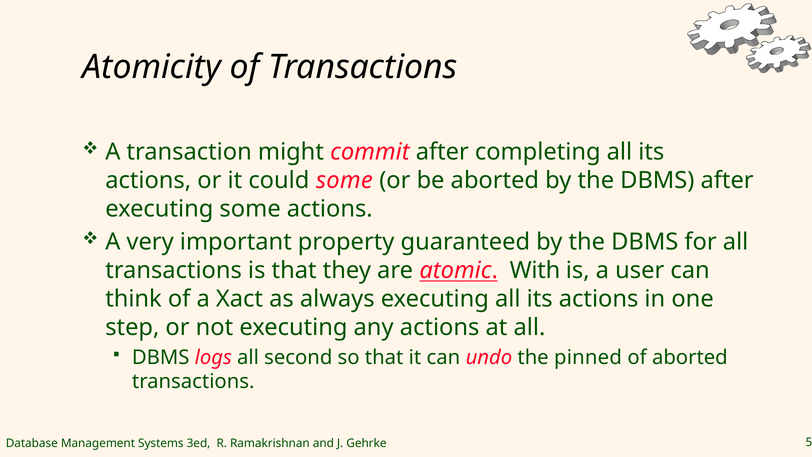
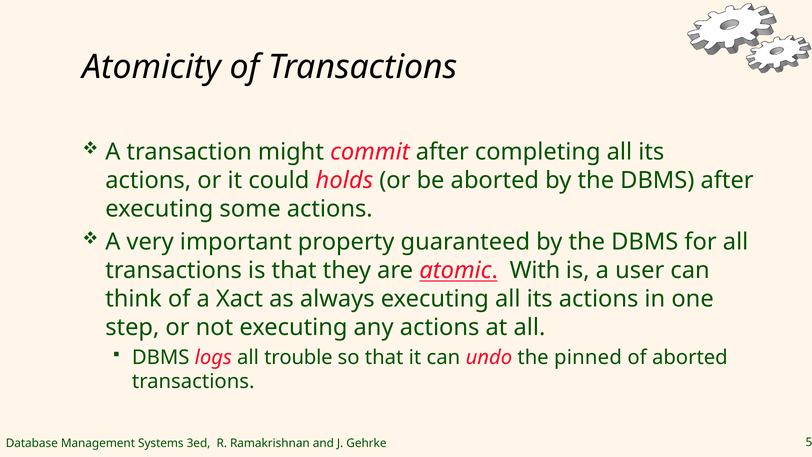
could some: some -> holds
second: second -> trouble
